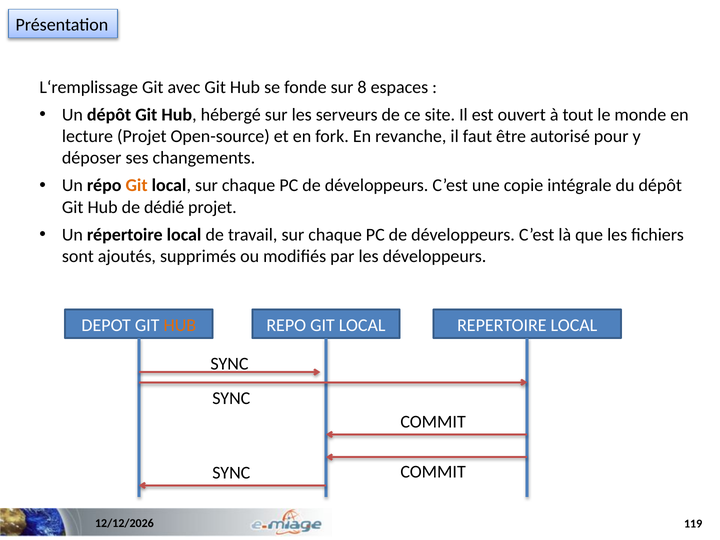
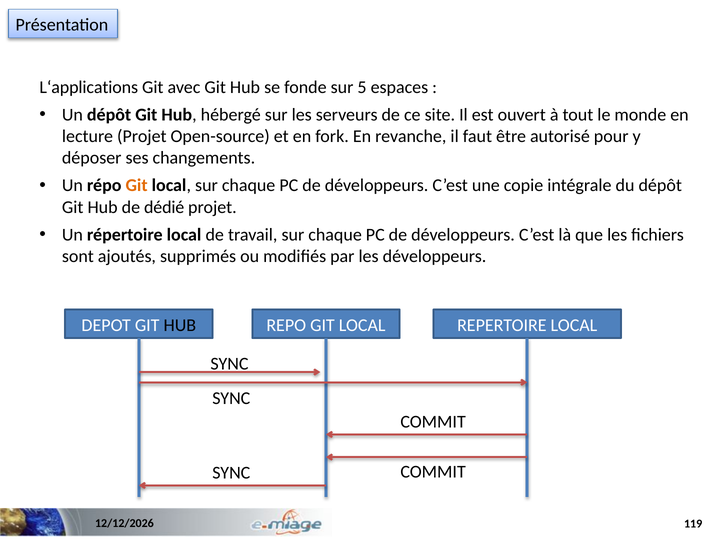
L‘remplissage: L‘remplissage -> L‘applications
8: 8 -> 5
HUB at (180, 325) colour: orange -> black
